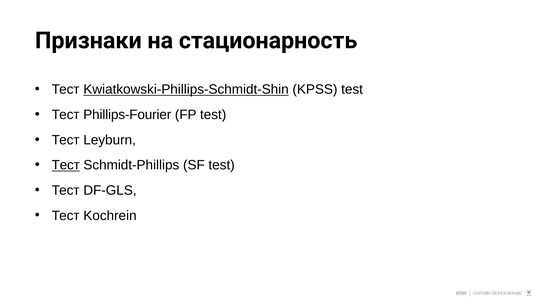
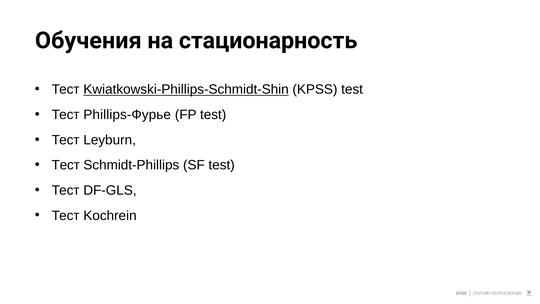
Признаки: Признаки -> Обучения
Phillips-Fourier: Phillips-Fourier -> Phillips-Фурье
Тест at (66, 165) underline: present -> none
